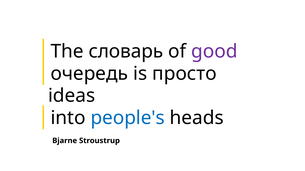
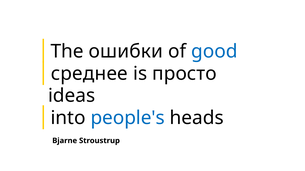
словарь: словарь -> ошибки
good colour: purple -> blue
очередь: очередь -> среднее
